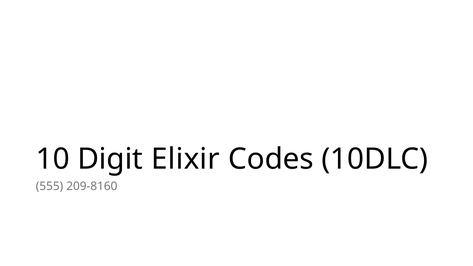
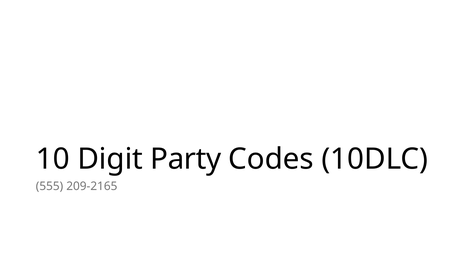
Elixir: Elixir -> Party
209-8160: 209-8160 -> 209-2165
